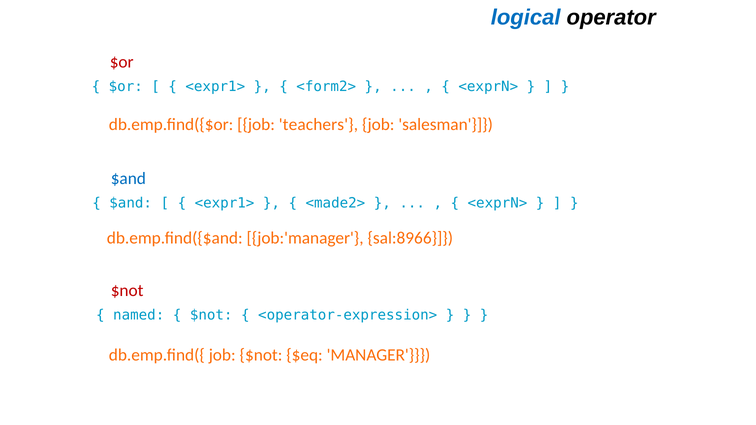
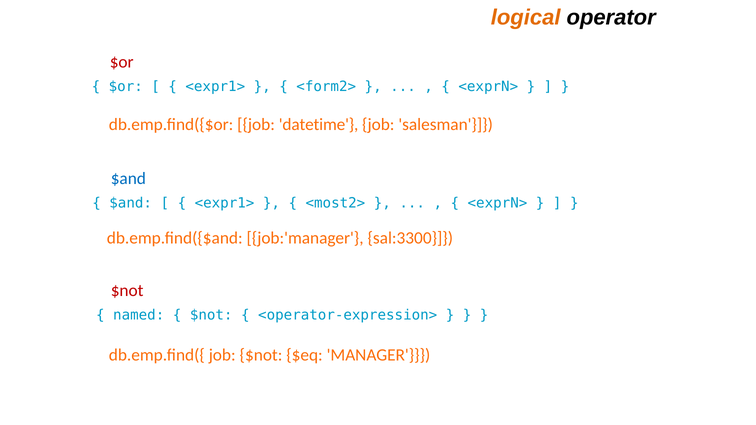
logical colour: blue -> orange
teachers: teachers -> datetime
<made2>: <made2> -> <most2>
sal:8966: sal:8966 -> sal:3300
